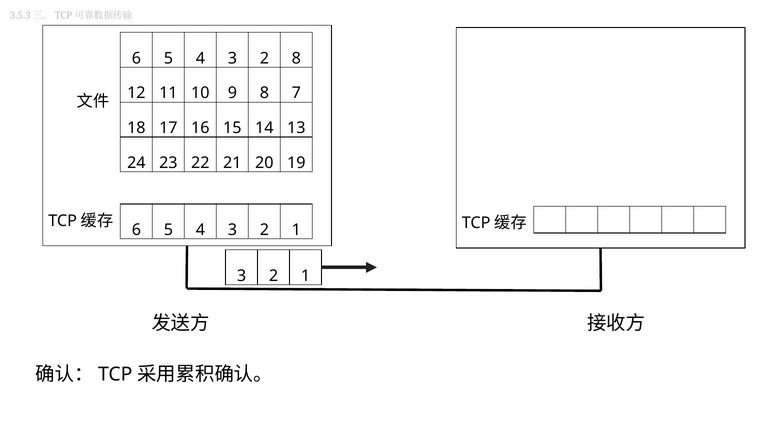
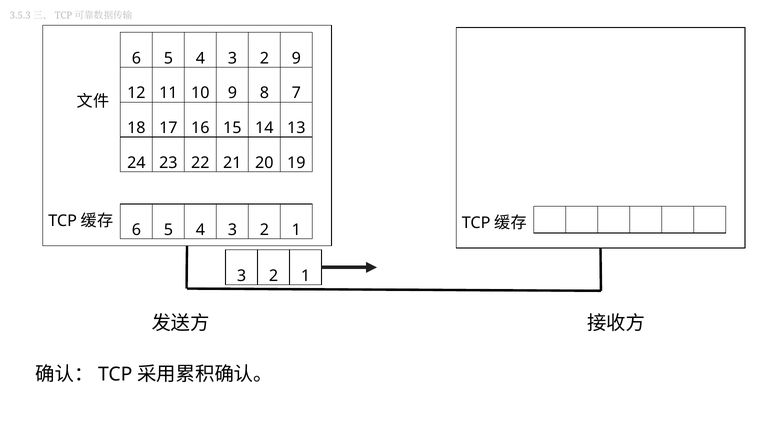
2 8: 8 -> 9
